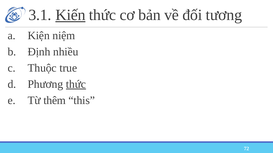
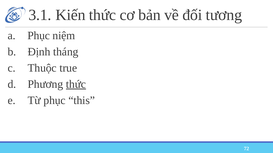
Kiến underline: present -> none
a Kiện: Kiện -> Phục
nhiều: nhiều -> tháng
Từ thêm: thêm -> phục
